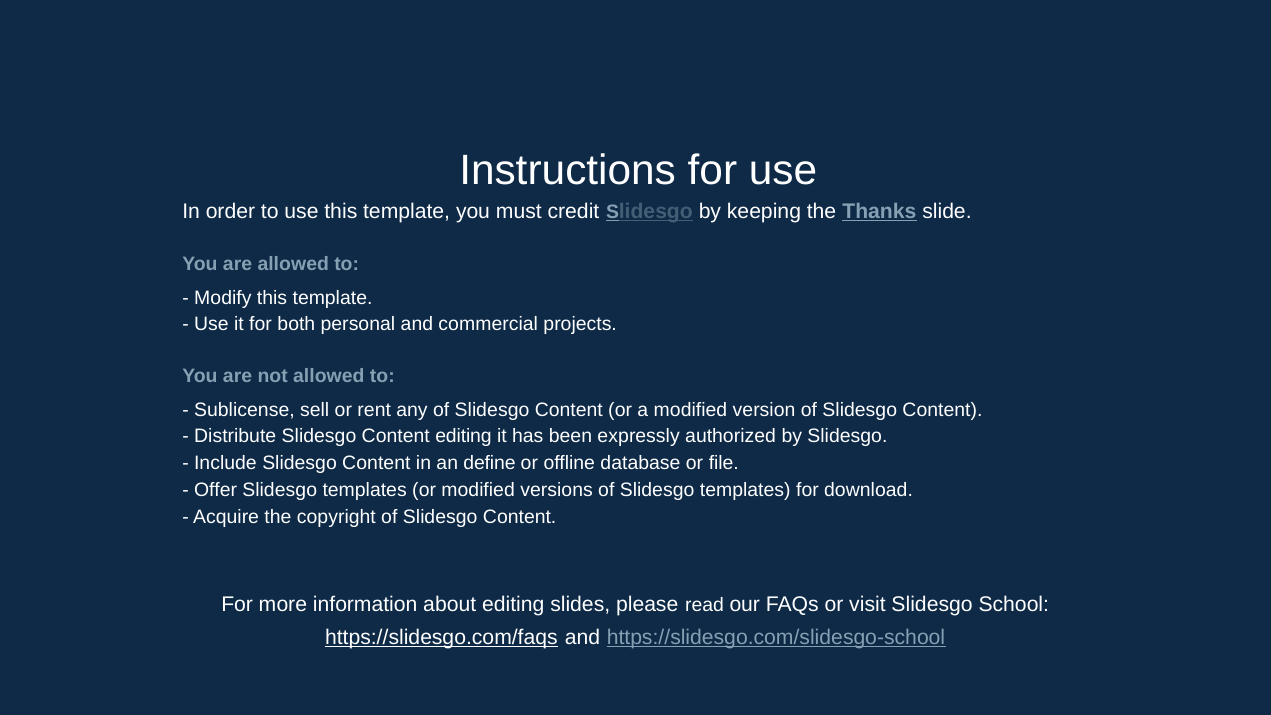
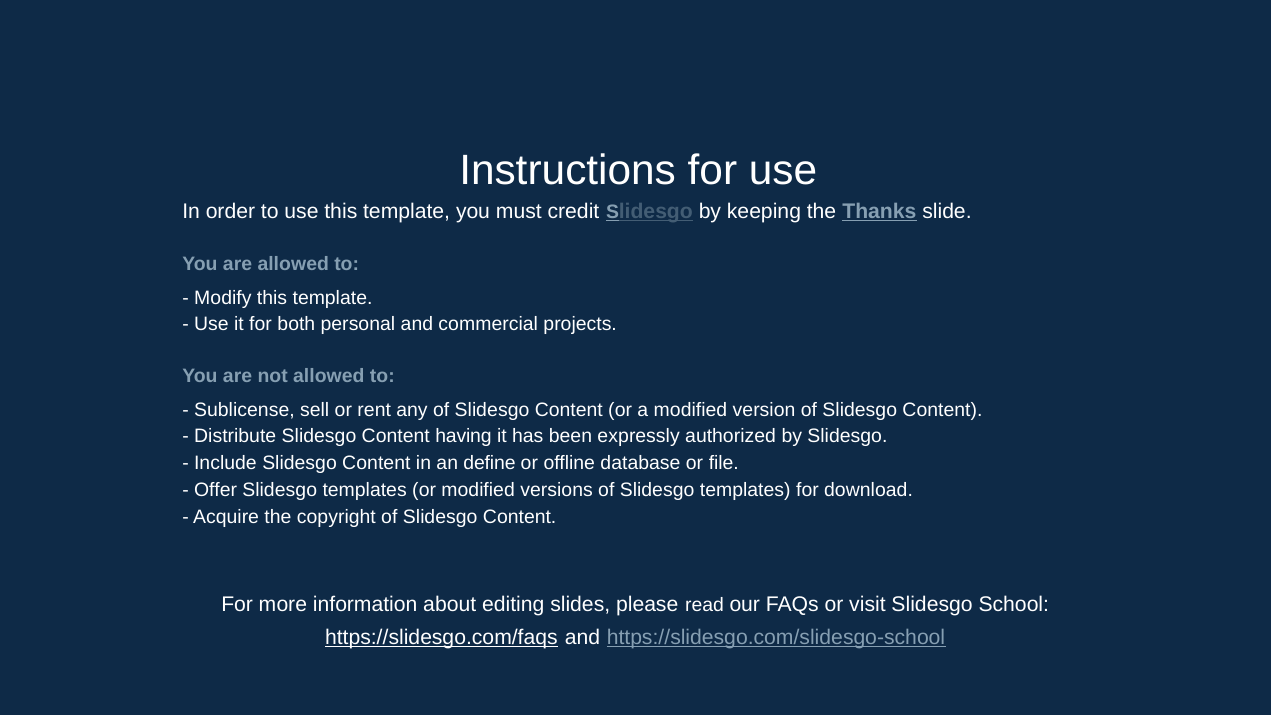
Content editing: editing -> having
